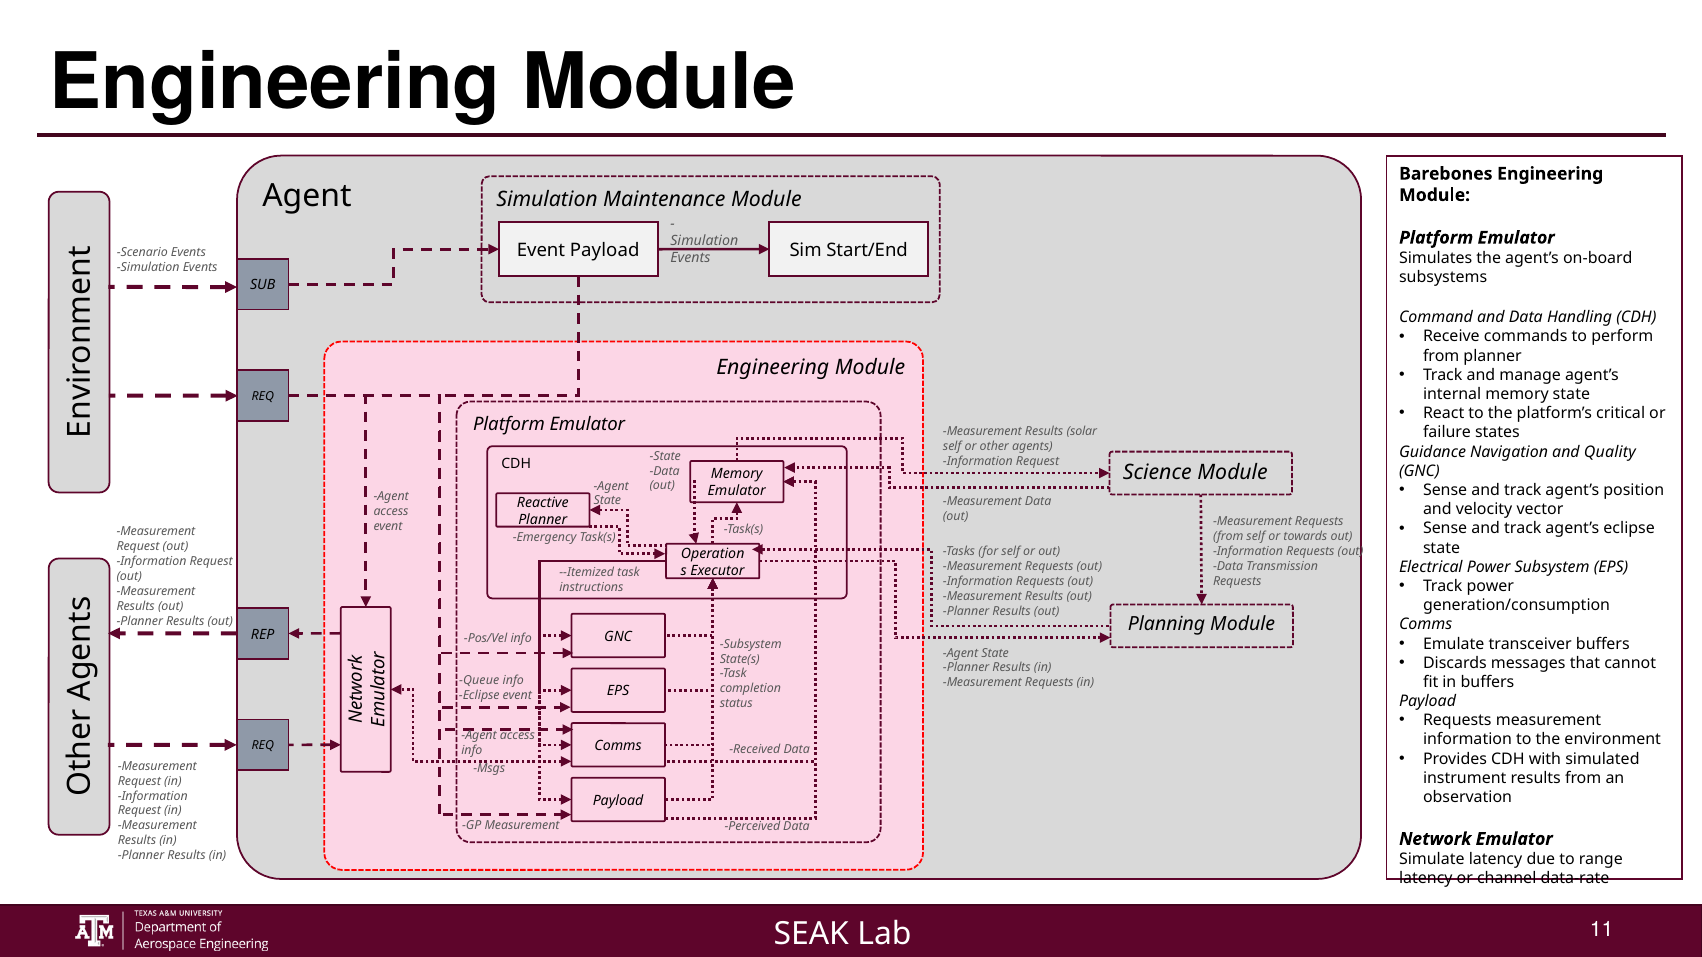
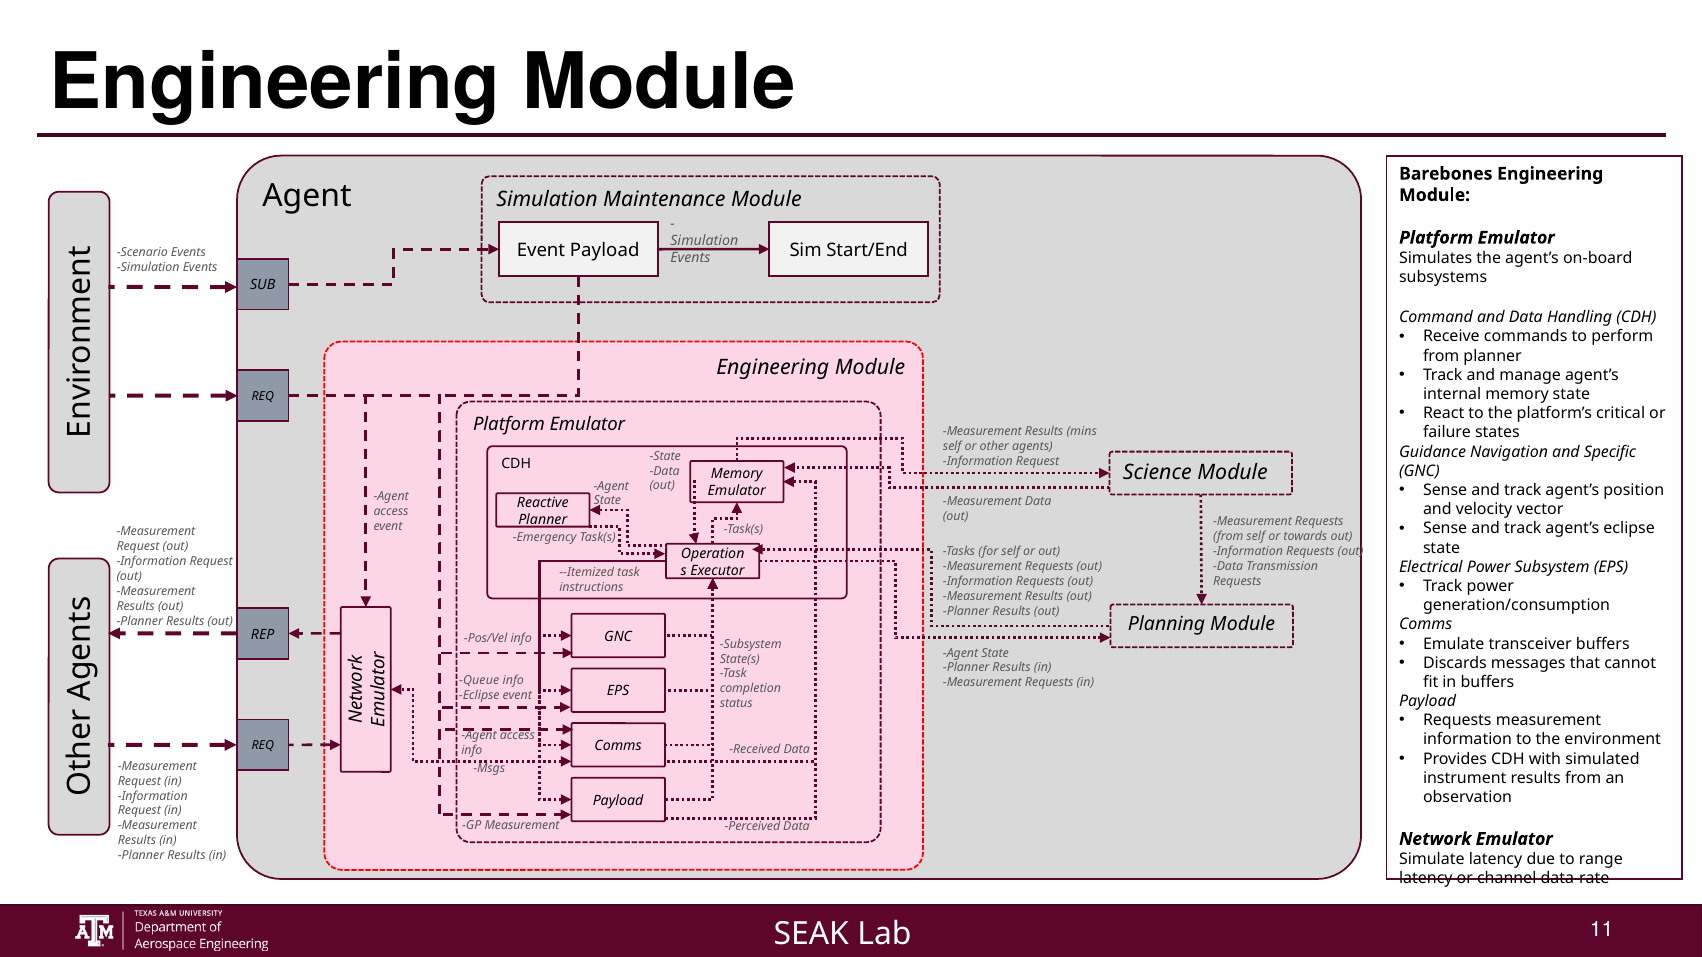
solar: solar -> mins
Quality: Quality -> Specific
